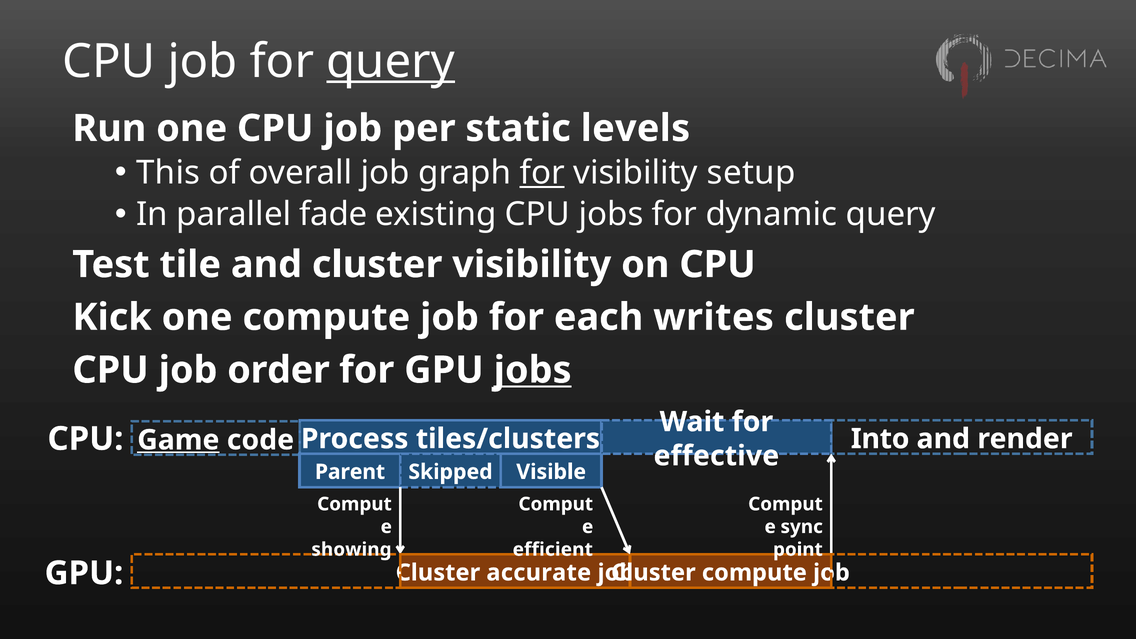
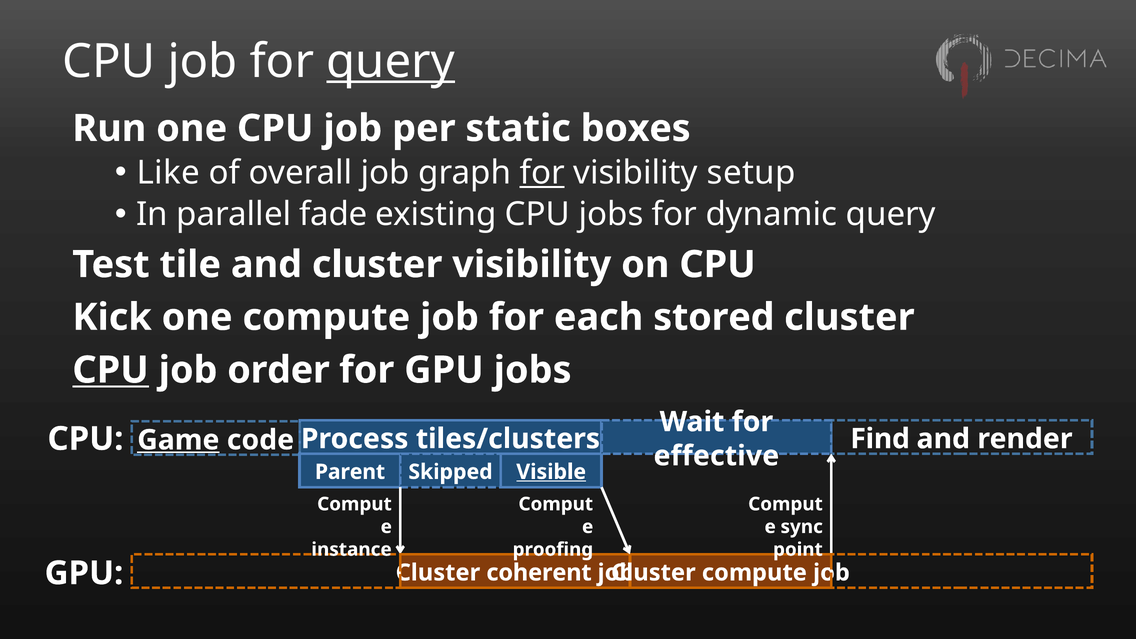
levels: levels -> boxes
This: This -> Like
writes: writes -> stored
CPU at (111, 370) underline: none -> present
jobs at (533, 370) underline: present -> none
Into: Into -> Find
Visible underline: none -> present
showing: showing -> instance
efficient: efficient -> proofing
accurate: accurate -> coherent
